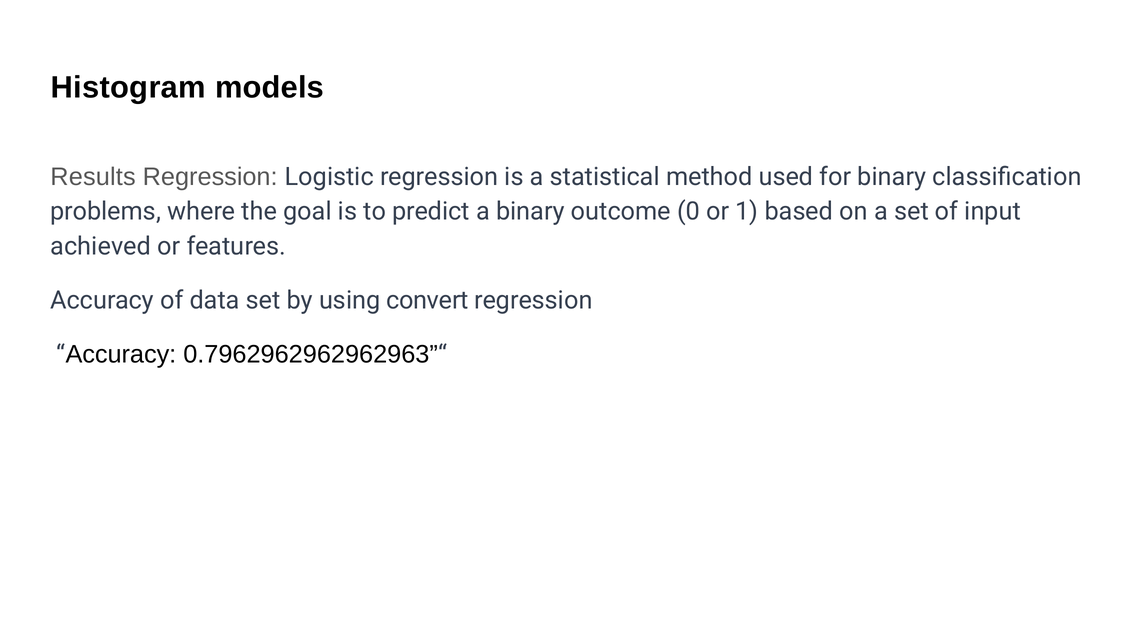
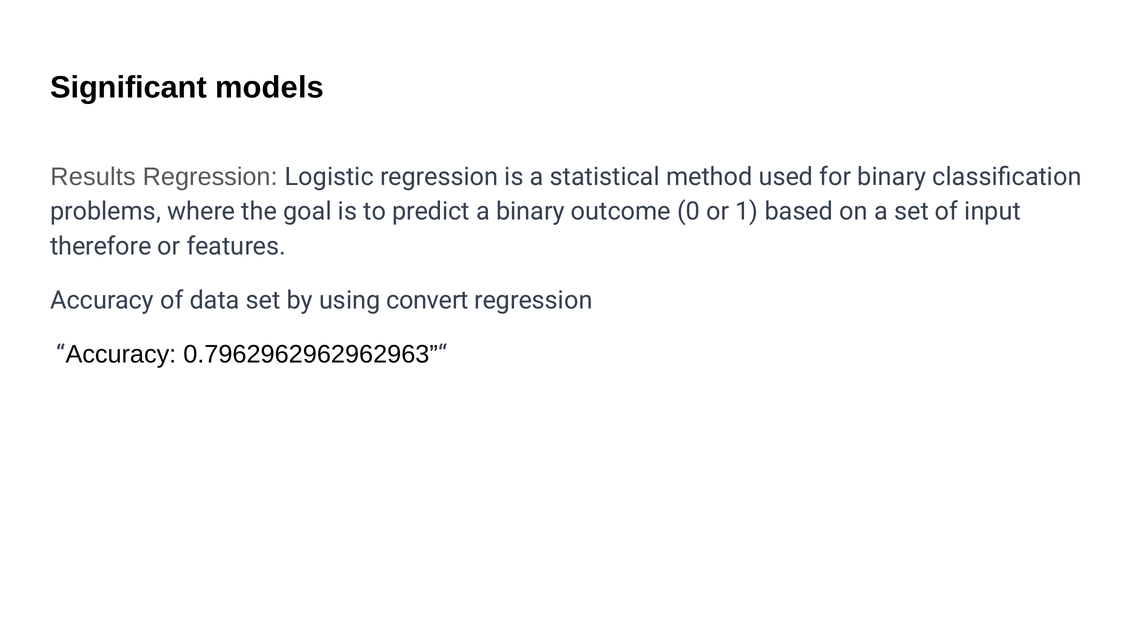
Histogram: Histogram -> Significant
achieved: achieved -> therefore
